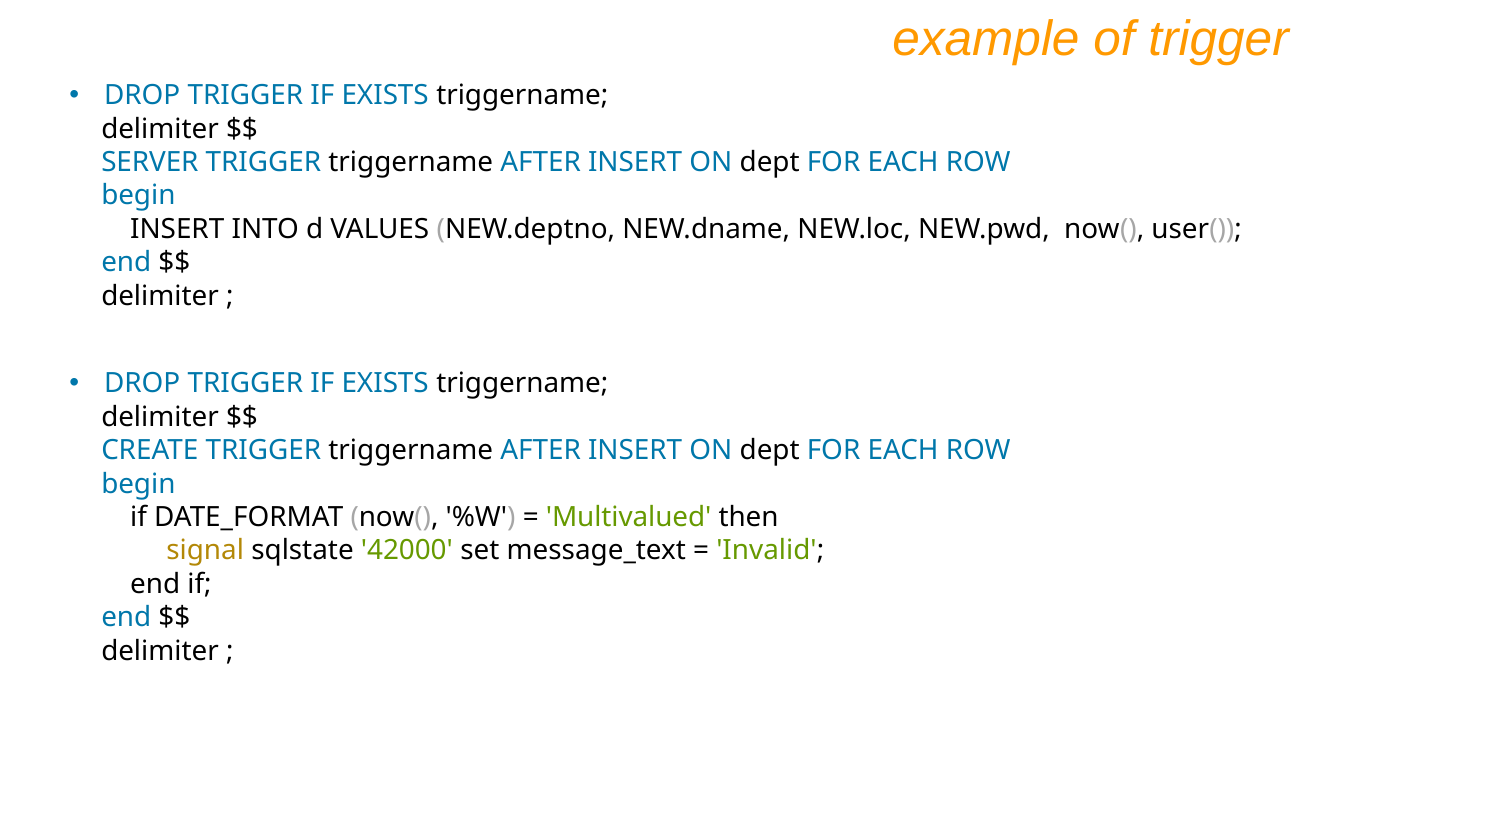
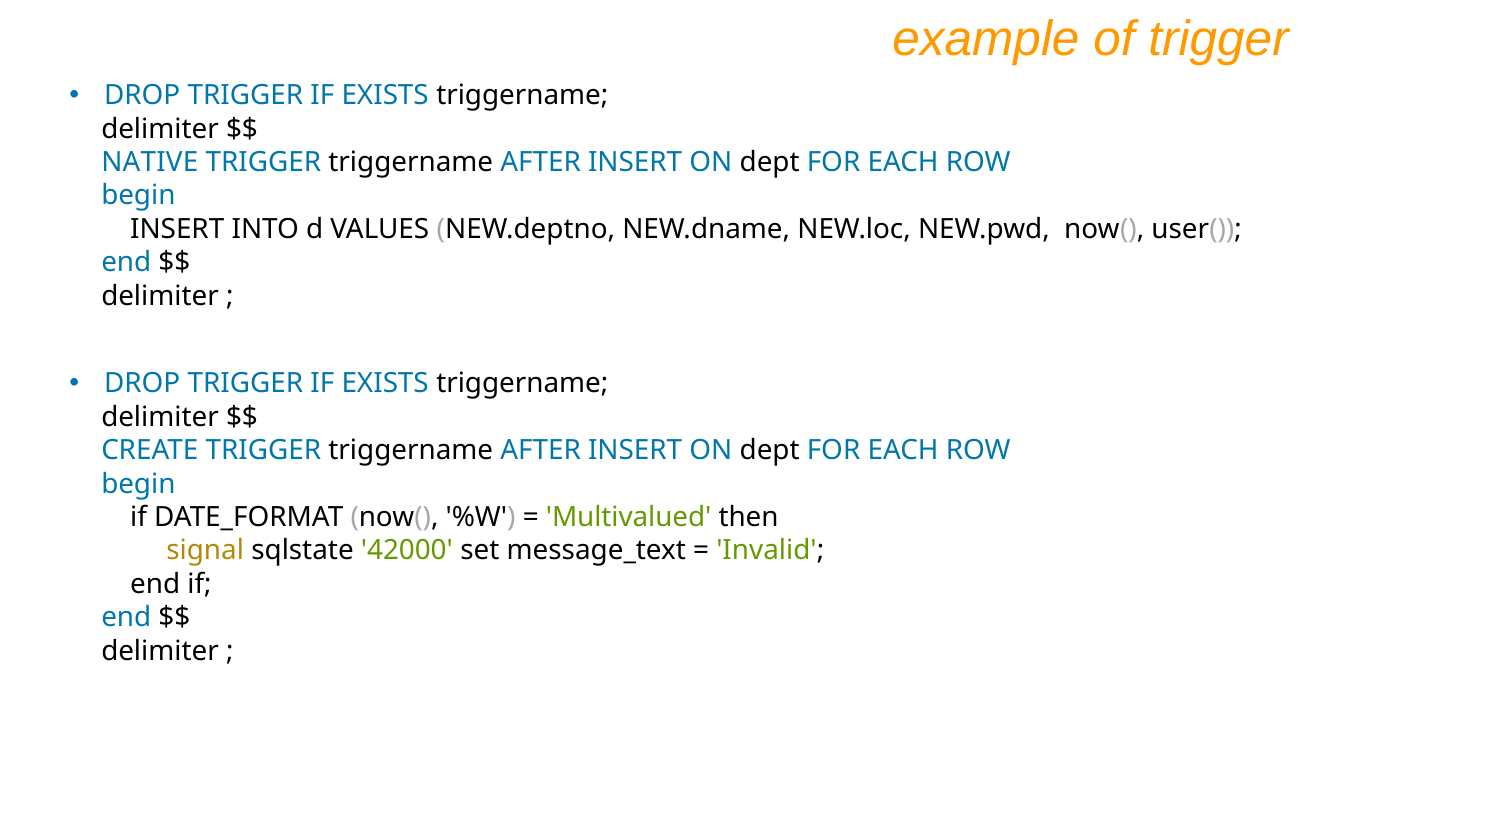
SERVER: SERVER -> NATIVE
